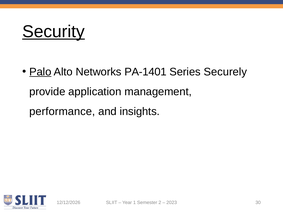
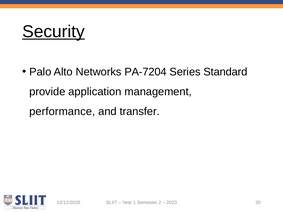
Palo underline: present -> none
PA-1401: PA-1401 -> PA-7204
Securely: Securely -> Standard
insights: insights -> transfer
